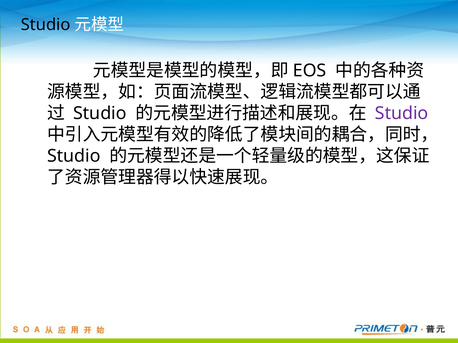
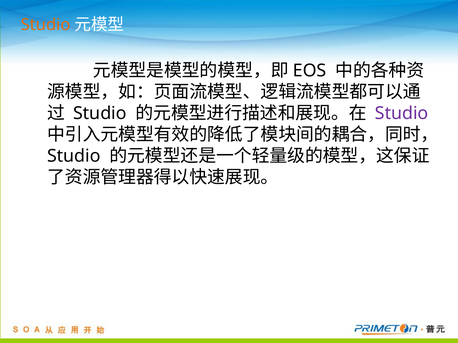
Studio at (46, 25) colour: black -> orange
